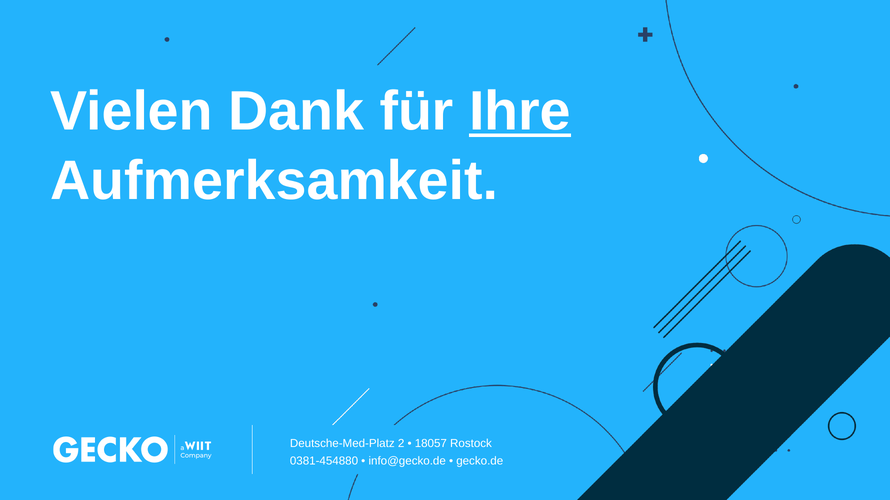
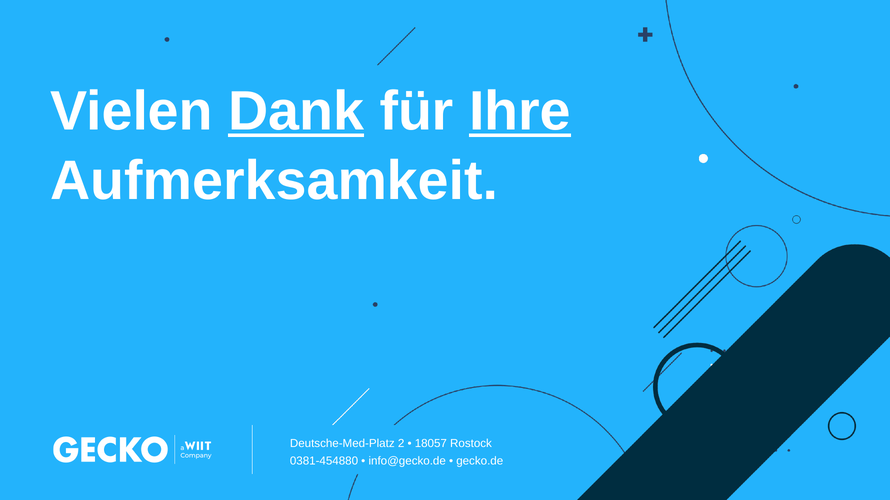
Dank underline: none -> present
